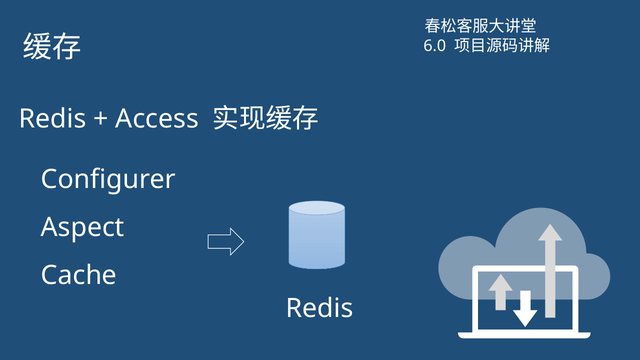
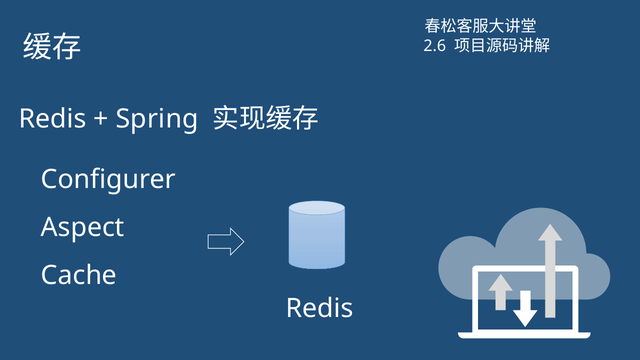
6.0: 6.0 -> 2.6
Access: Access -> Spring
